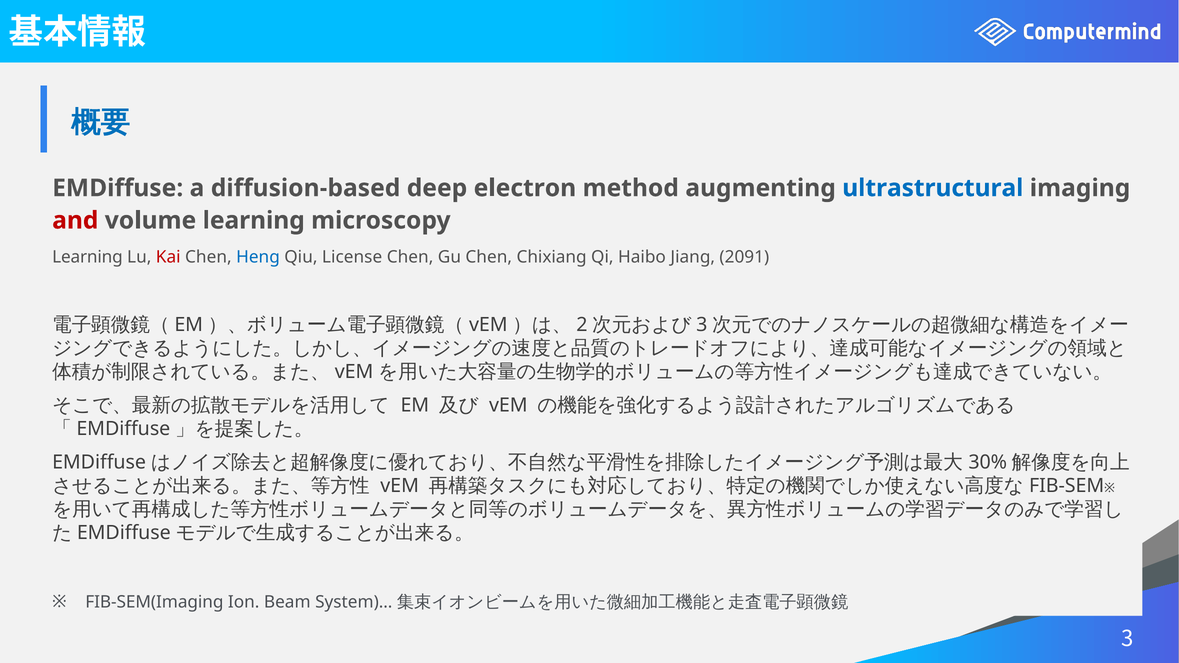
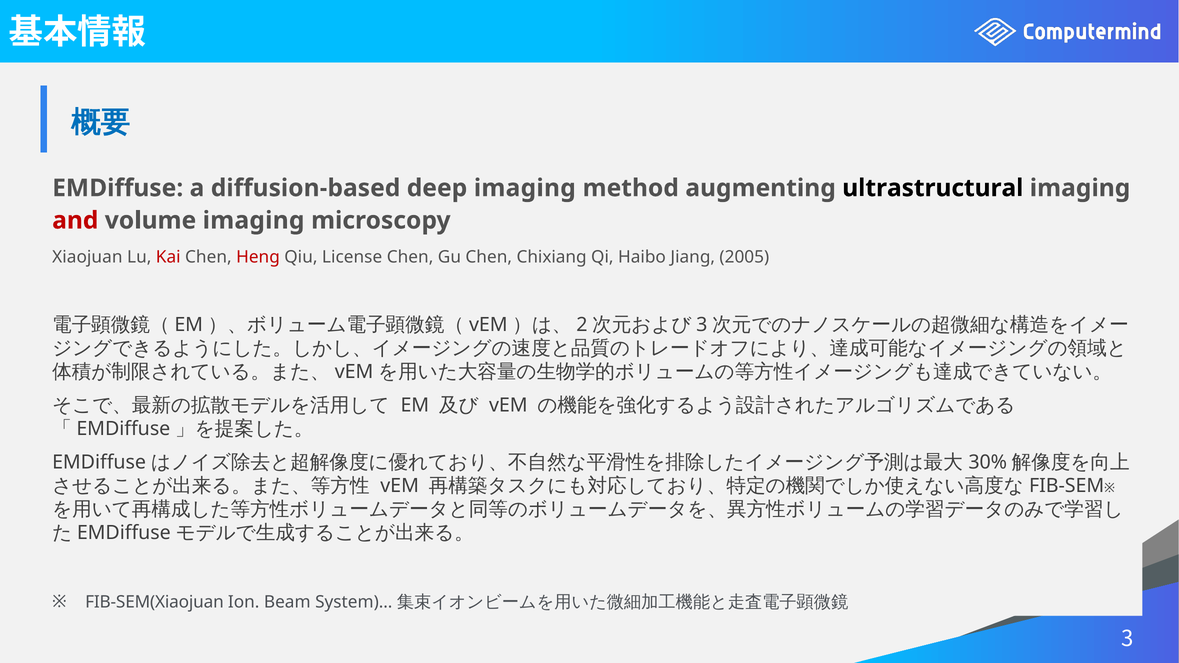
deep electron: electron -> imaging
ultrastructural colour: blue -> black
volume learning: learning -> imaging
Learning at (87, 257): Learning -> Xiaojuan
Heng colour: blue -> red
2091: 2091 -> 2005
FIB-SEM(Imaging: FIB-SEM(Imaging -> FIB-SEM(Xiaojuan
